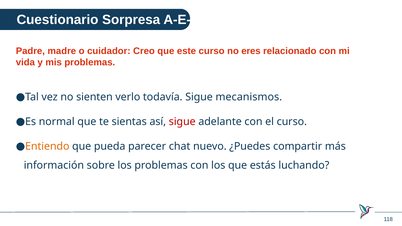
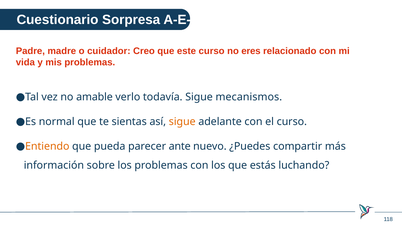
sienten: sienten -> amable
sigue at (182, 122) colour: red -> orange
chat: chat -> ante
